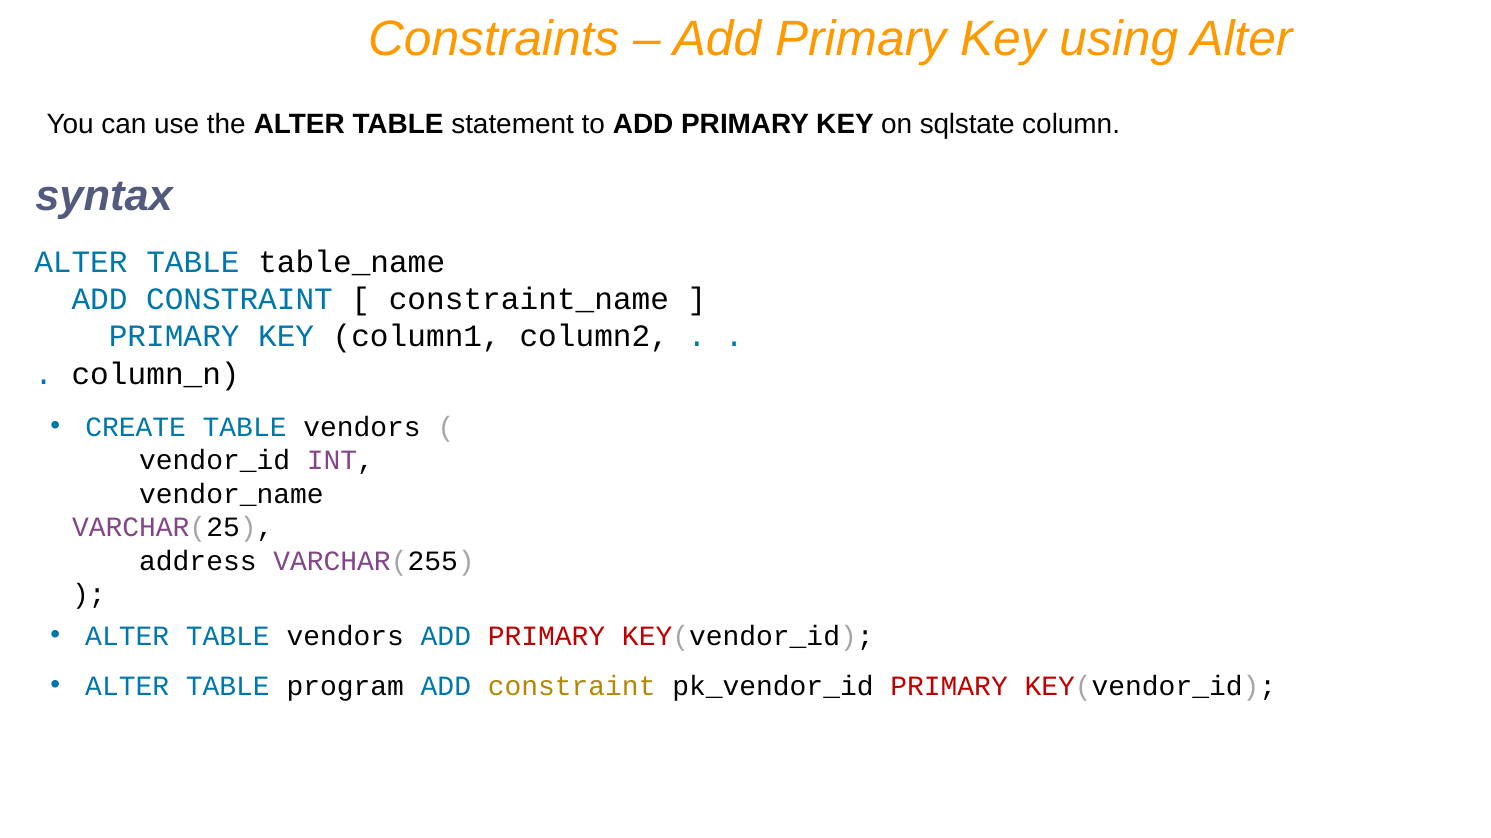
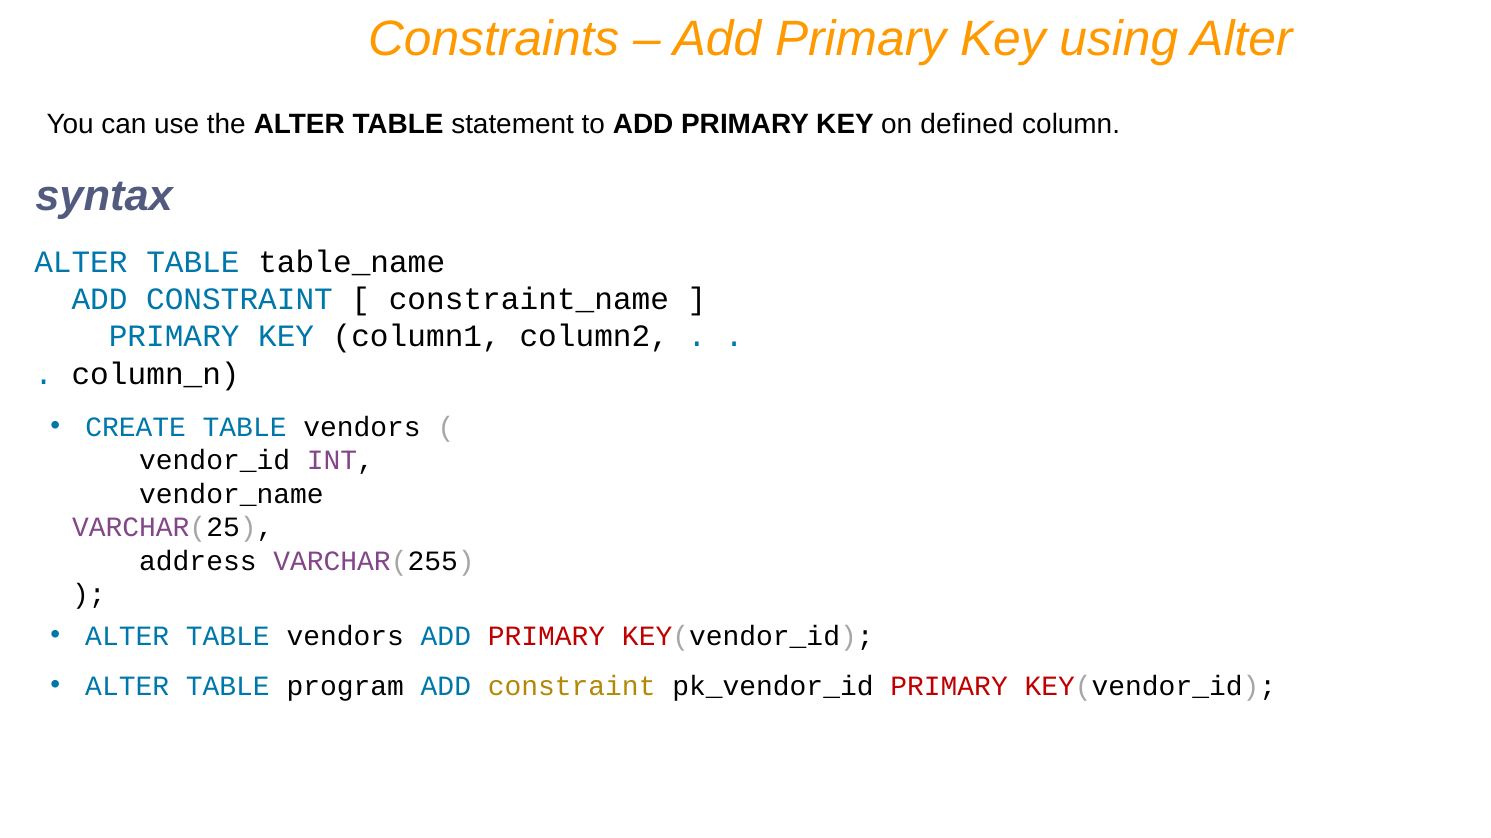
sqlstate: sqlstate -> defined
